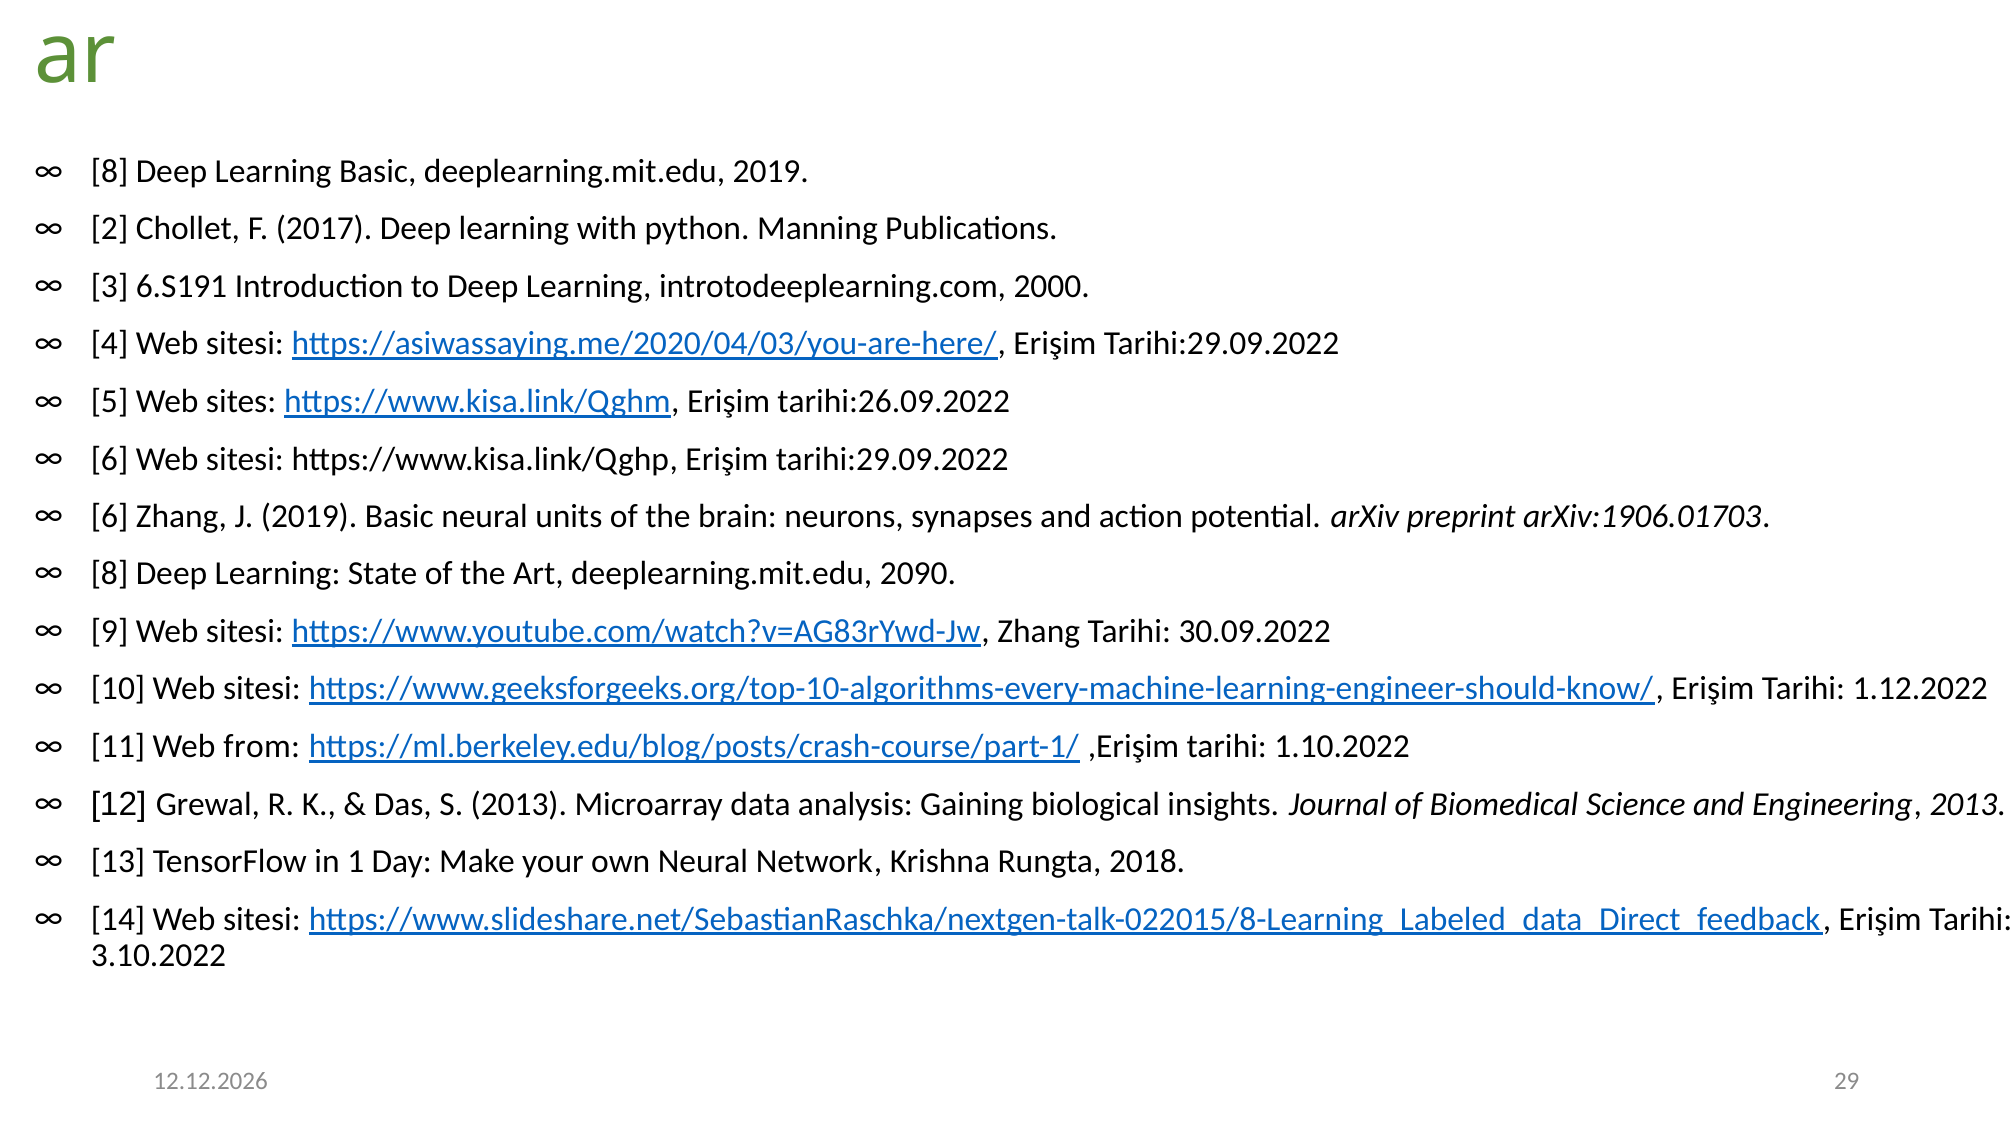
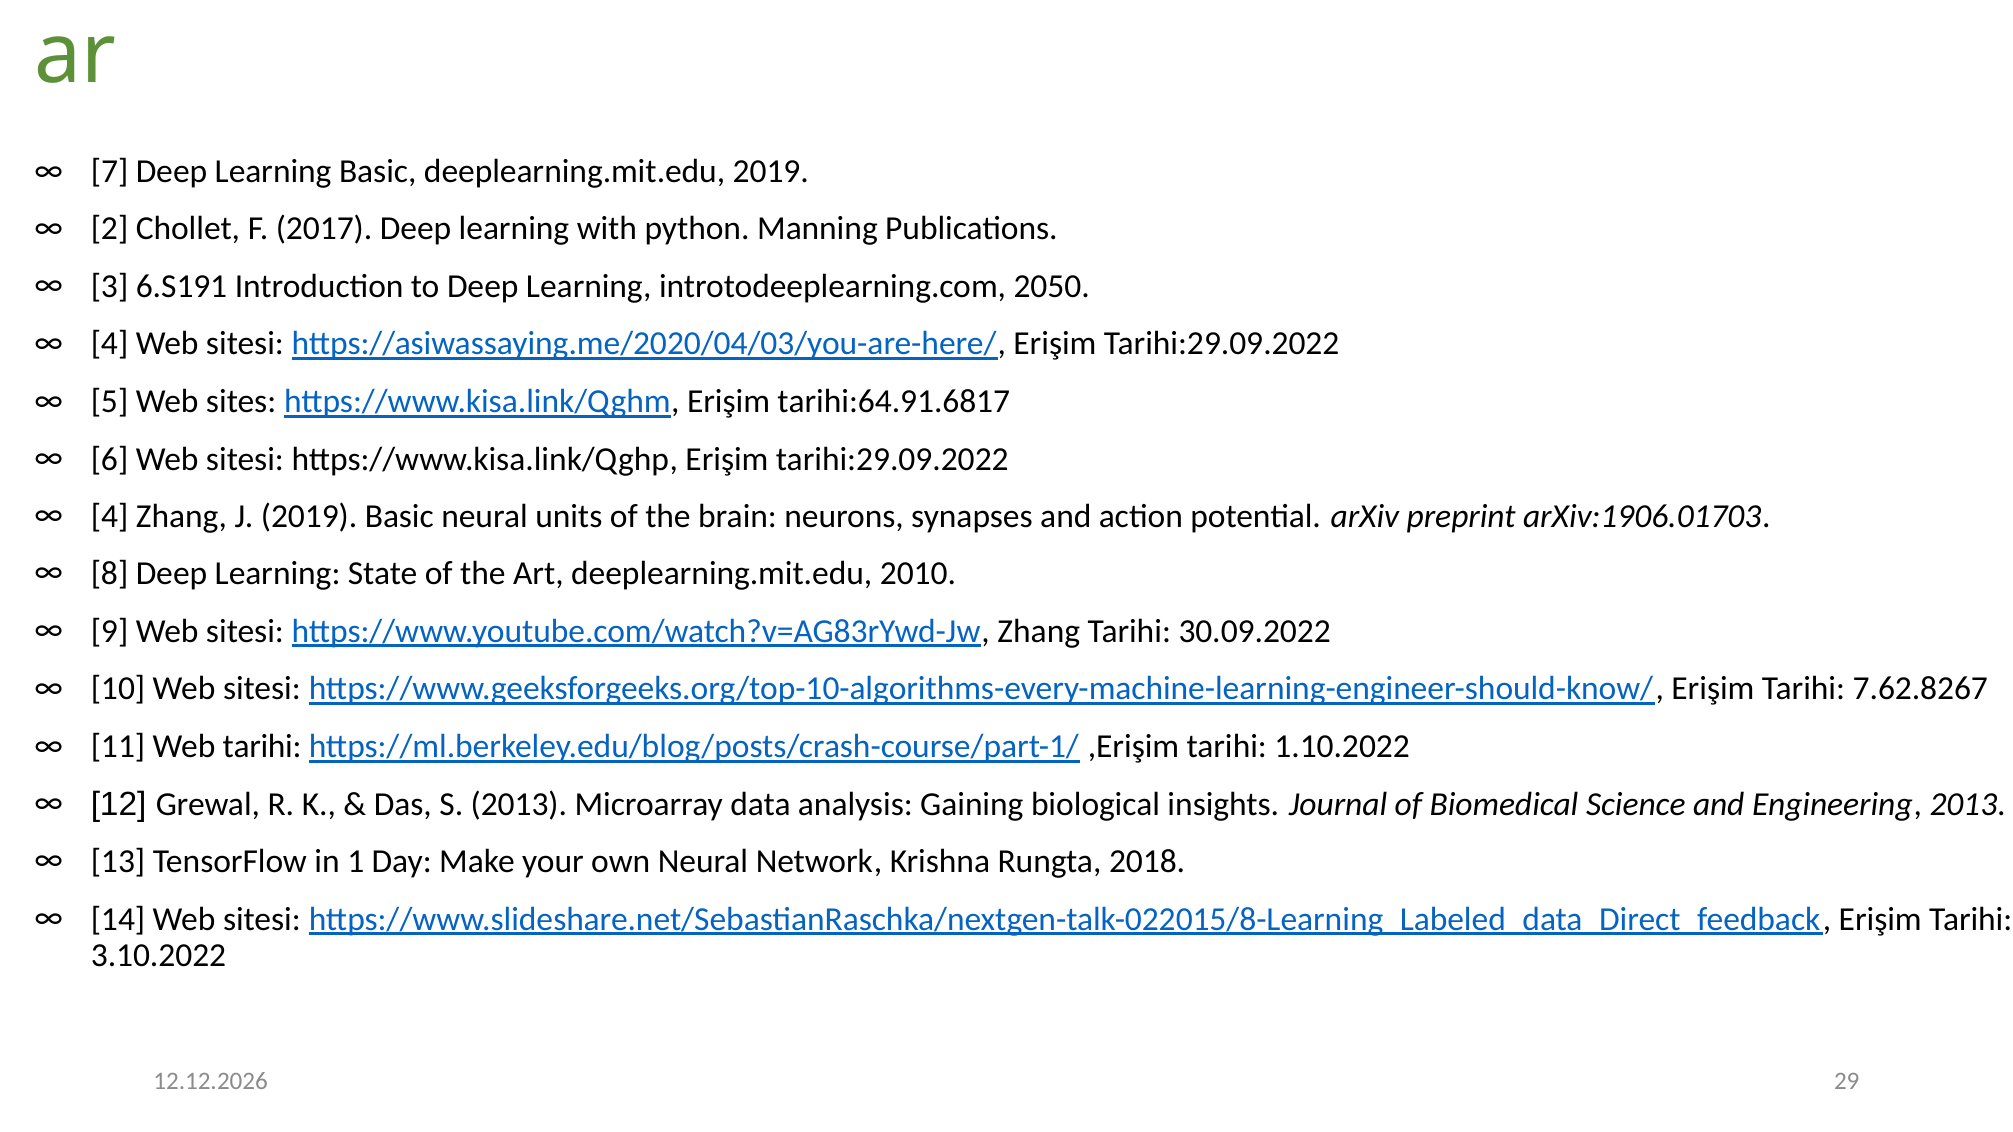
8 at (110, 172): 8 -> 7
2000: 2000 -> 2050
tarihi:26.09.2022: tarihi:26.09.2022 -> tarihi:64.91.6817
6 at (110, 516): 6 -> 4
2090: 2090 -> 2010
1.12.2022: 1.12.2022 -> 7.62.8267
Web from: from -> tarihi
